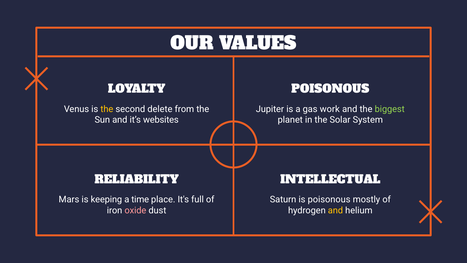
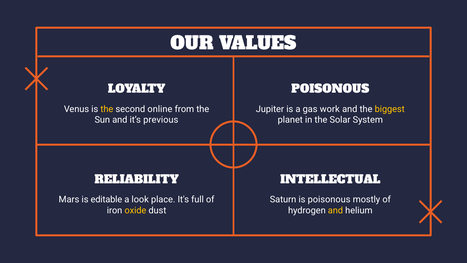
delete: delete -> online
biggest colour: light green -> yellow
websites: websites -> previous
keeping: keeping -> editable
time: time -> look
oxide colour: pink -> yellow
